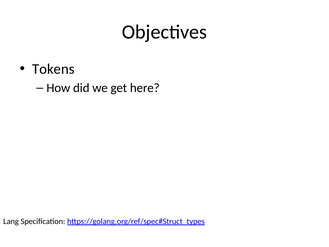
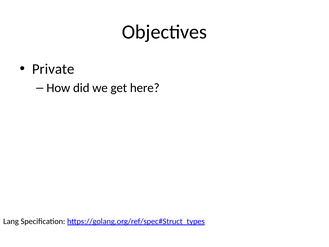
Tokens: Tokens -> Private
